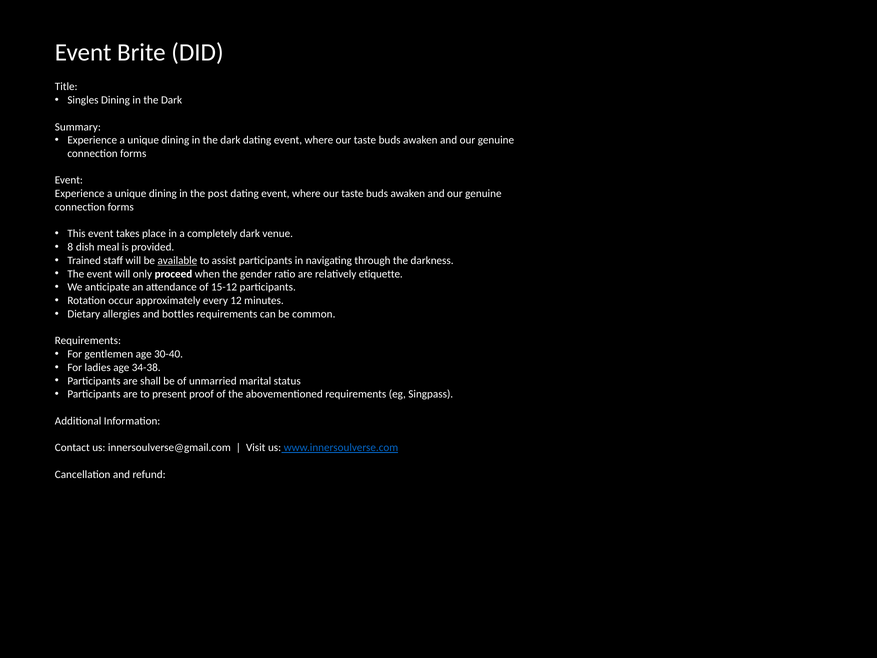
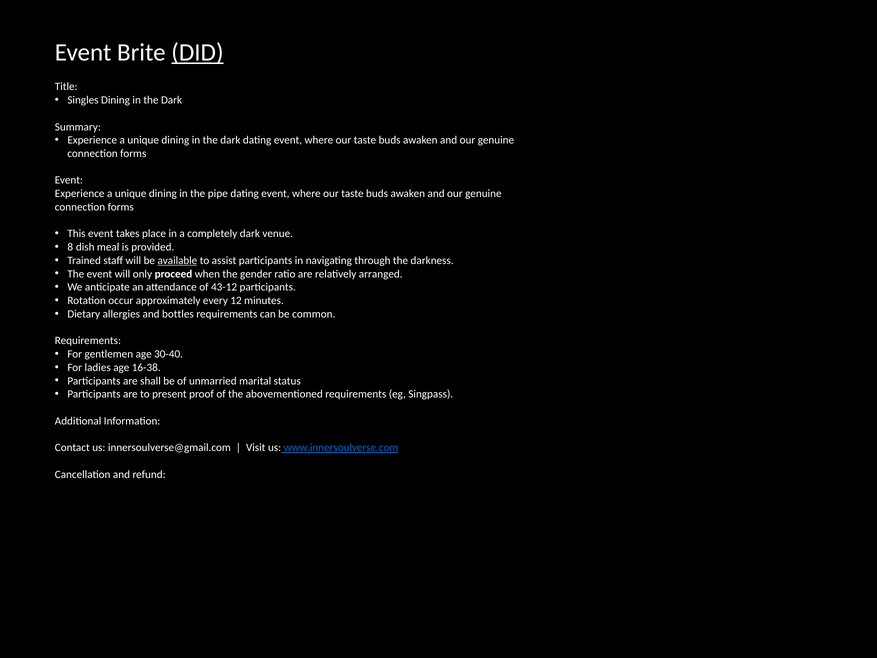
DID underline: none -> present
post: post -> pipe
etiquette: etiquette -> arranged
15-12: 15-12 -> 43-12
34-38: 34-38 -> 16-38
